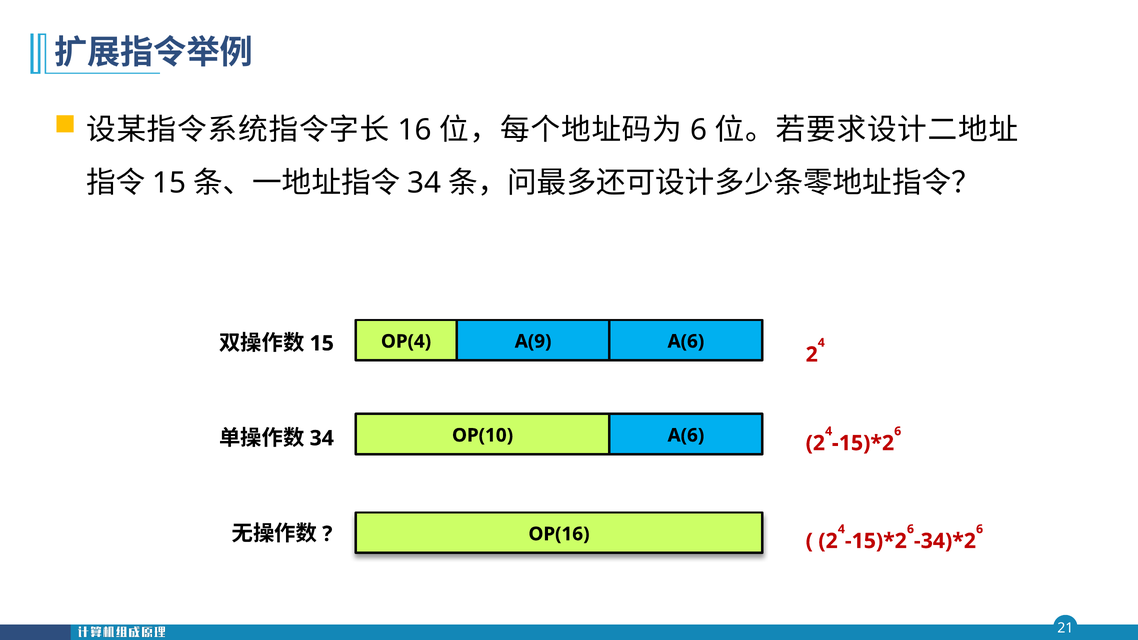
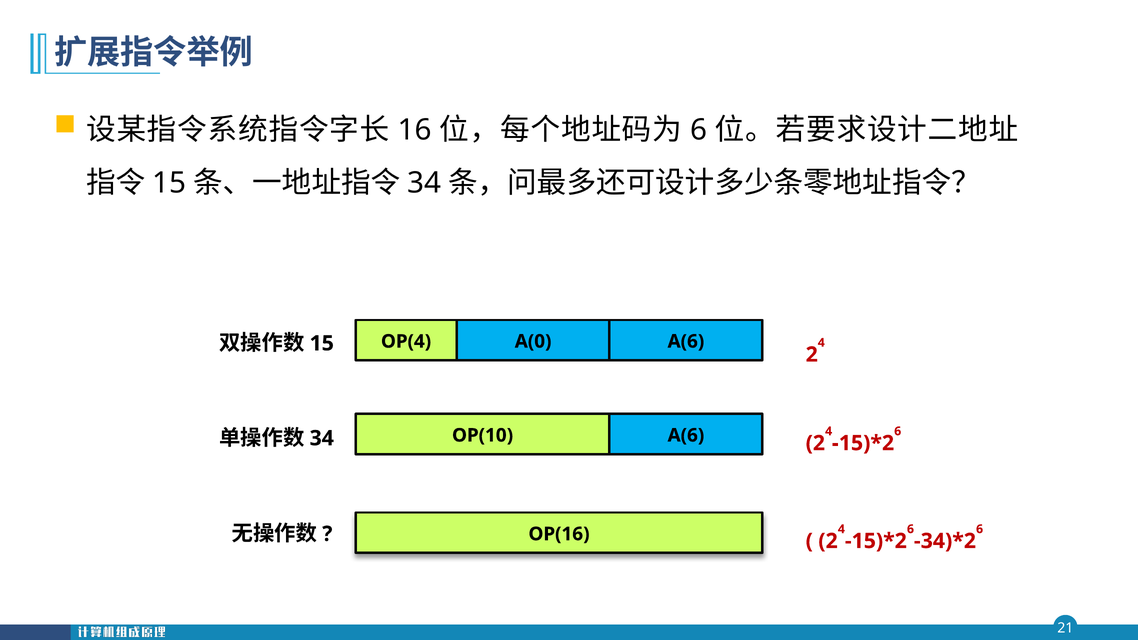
A(9: A(9 -> A(0
